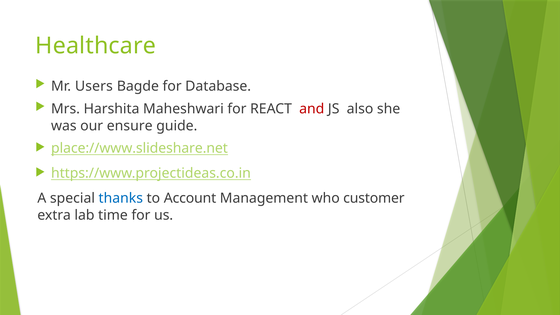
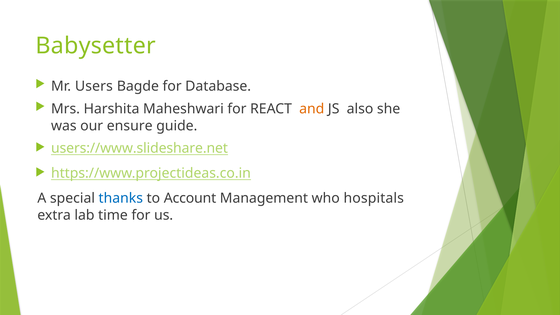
Healthcare: Healthcare -> Babysetter
and colour: red -> orange
place://www.slideshare.net: place://www.slideshare.net -> users://www.slideshare.net
customer: customer -> hospitals
